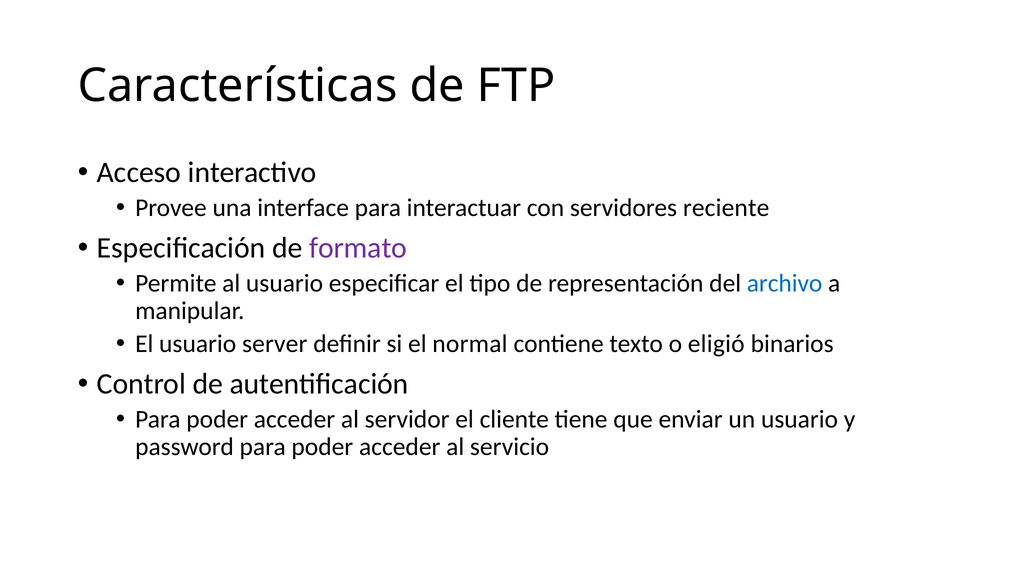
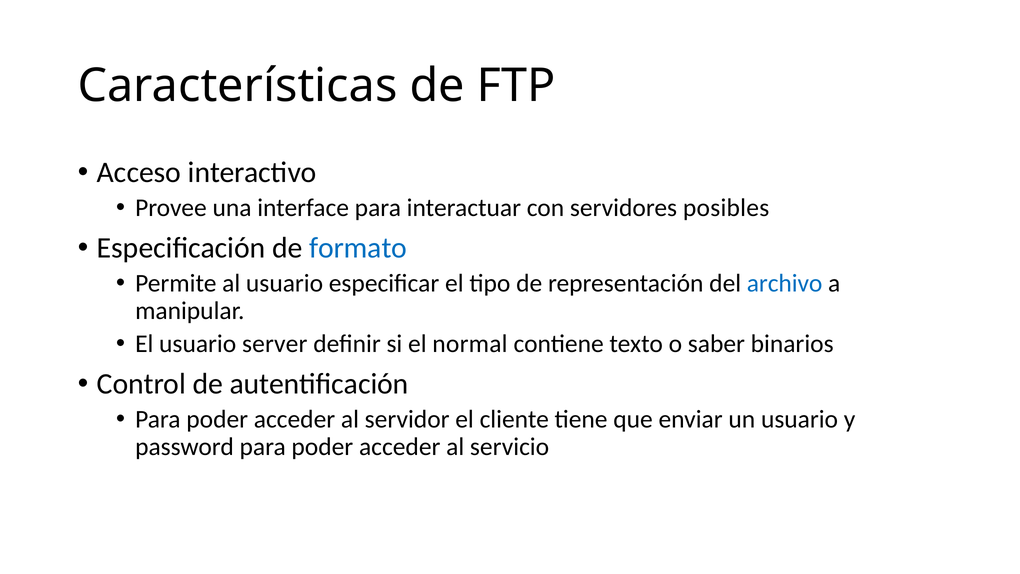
reciente: reciente -> posibles
formato colour: purple -> blue
eligió: eligió -> saber
